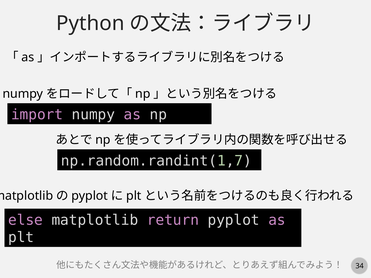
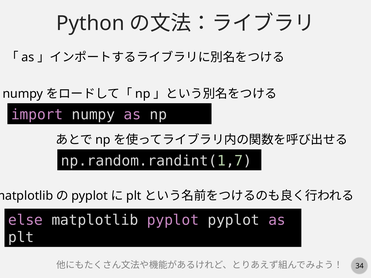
matplotlib return: return -> pyplot
